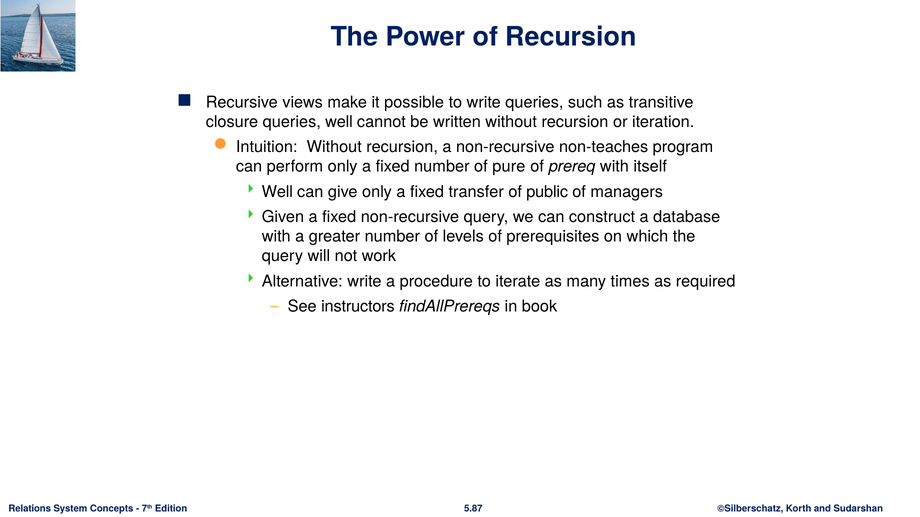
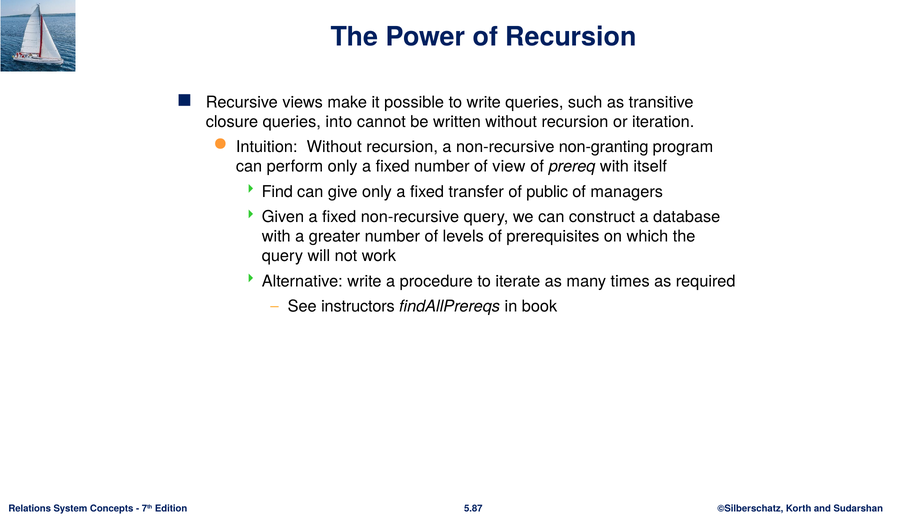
queries well: well -> into
non-teaches: non-teaches -> non-granting
pure: pure -> view
Well at (277, 192): Well -> Find
